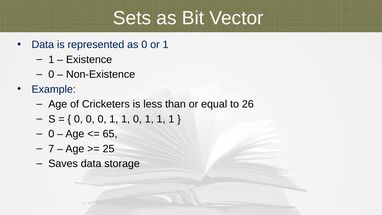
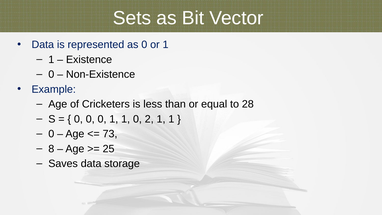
26: 26 -> 28
1 0 1: 1 -> 2
65: 65 -> 73
7: 7 -> 8
